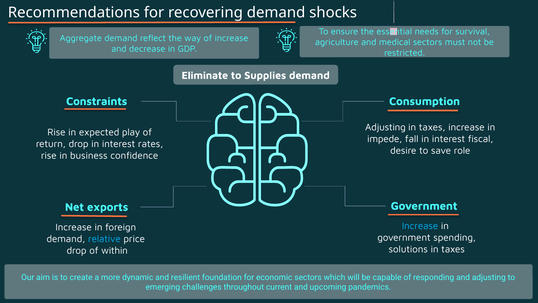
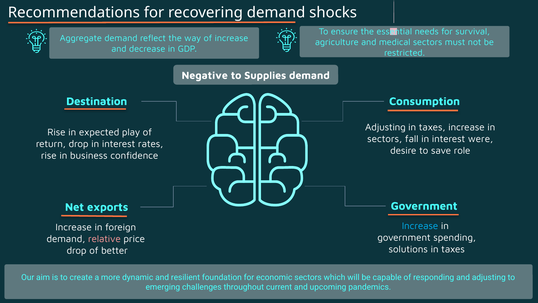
Eliminate: Eliminate -> Negative
Constraints: Constraints -> Destination
impede at (385, 139): impede -> sectors
fiscal: fiscal -> were
relative colour: light blue -> pink
within: within -> better
